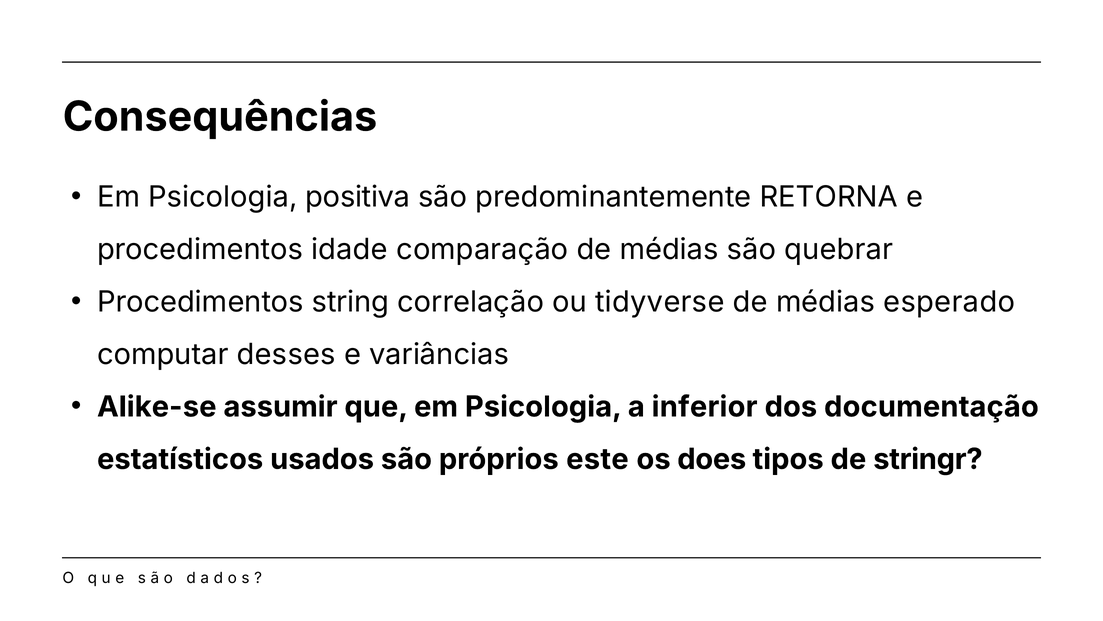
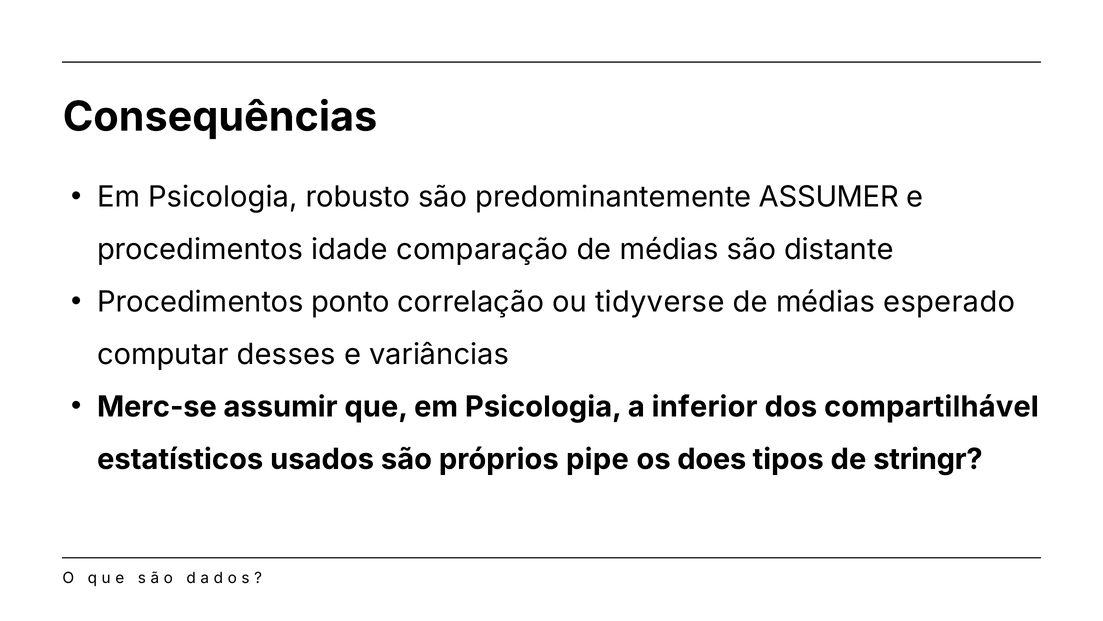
positiva: positiva -> robusto
RETORNA: RETORNA -> ASSUMER
quebrar: quebrar -> distante
string: string -> ponto
Alike-se: Alike-se -> Merc-se
documentação: documentação -> compartilhável
este: este -> pipe
